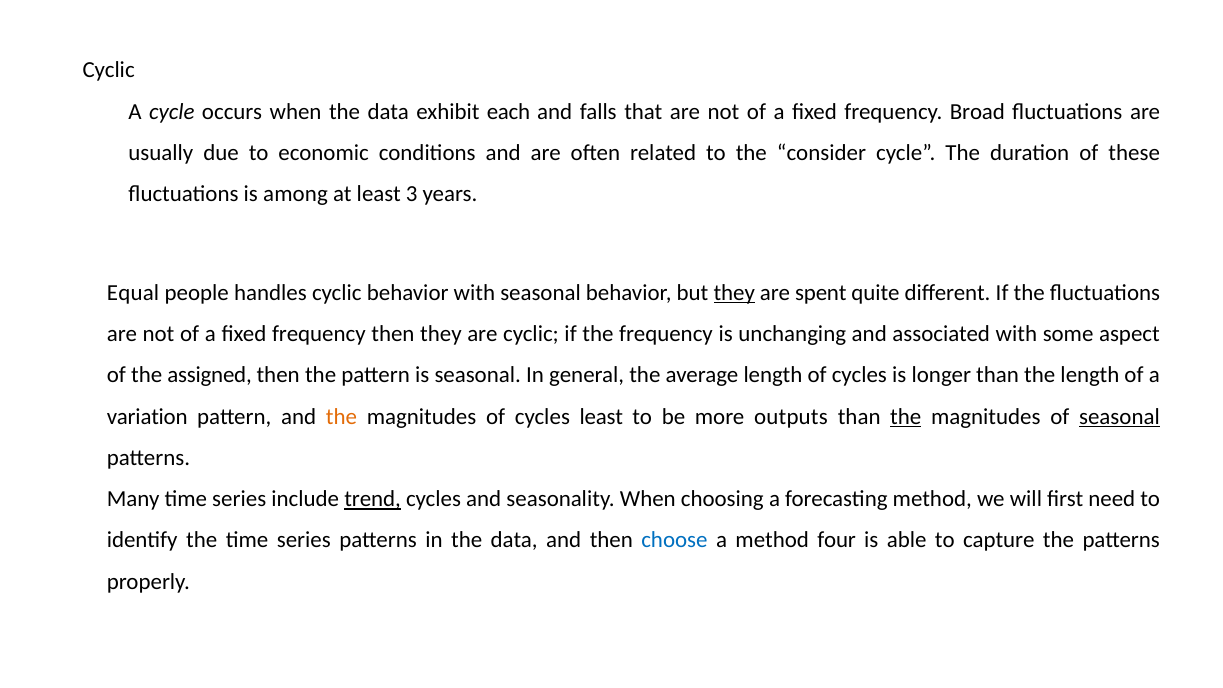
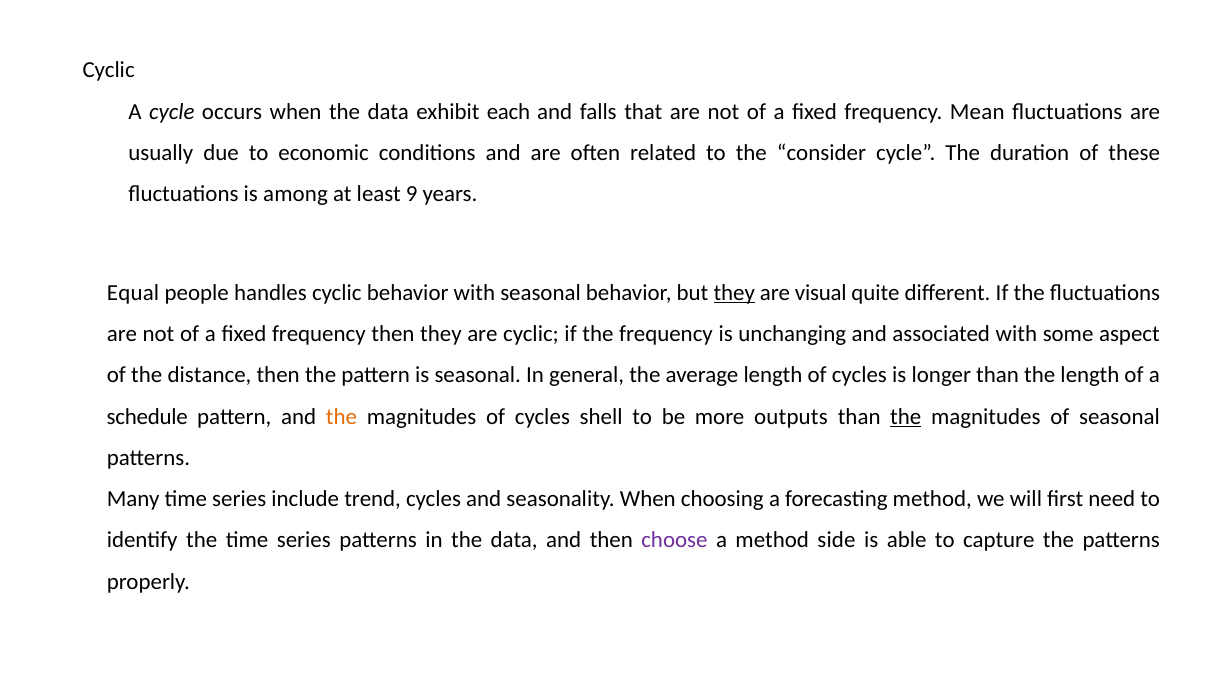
Broad: Broad -> Mean
3: 3 -> 9
spent: spent -> visual
assigned: assigned -> distance
variation: variation -> schedule
cycles least: least -> shell
seasonal at (1119, 416) underline: present -> none
trend underline: present -> none
choose colour: blue -> purple
four: four -> side
